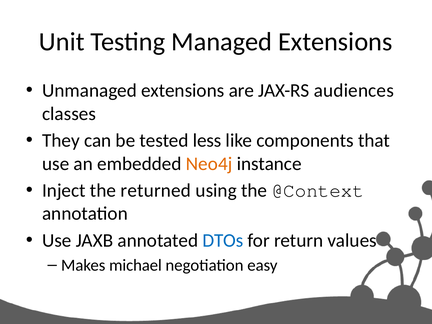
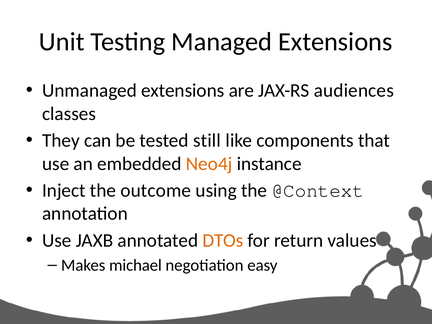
less: less -> still
returned: returned -> outcome
DTOs colour: blue -> orange
